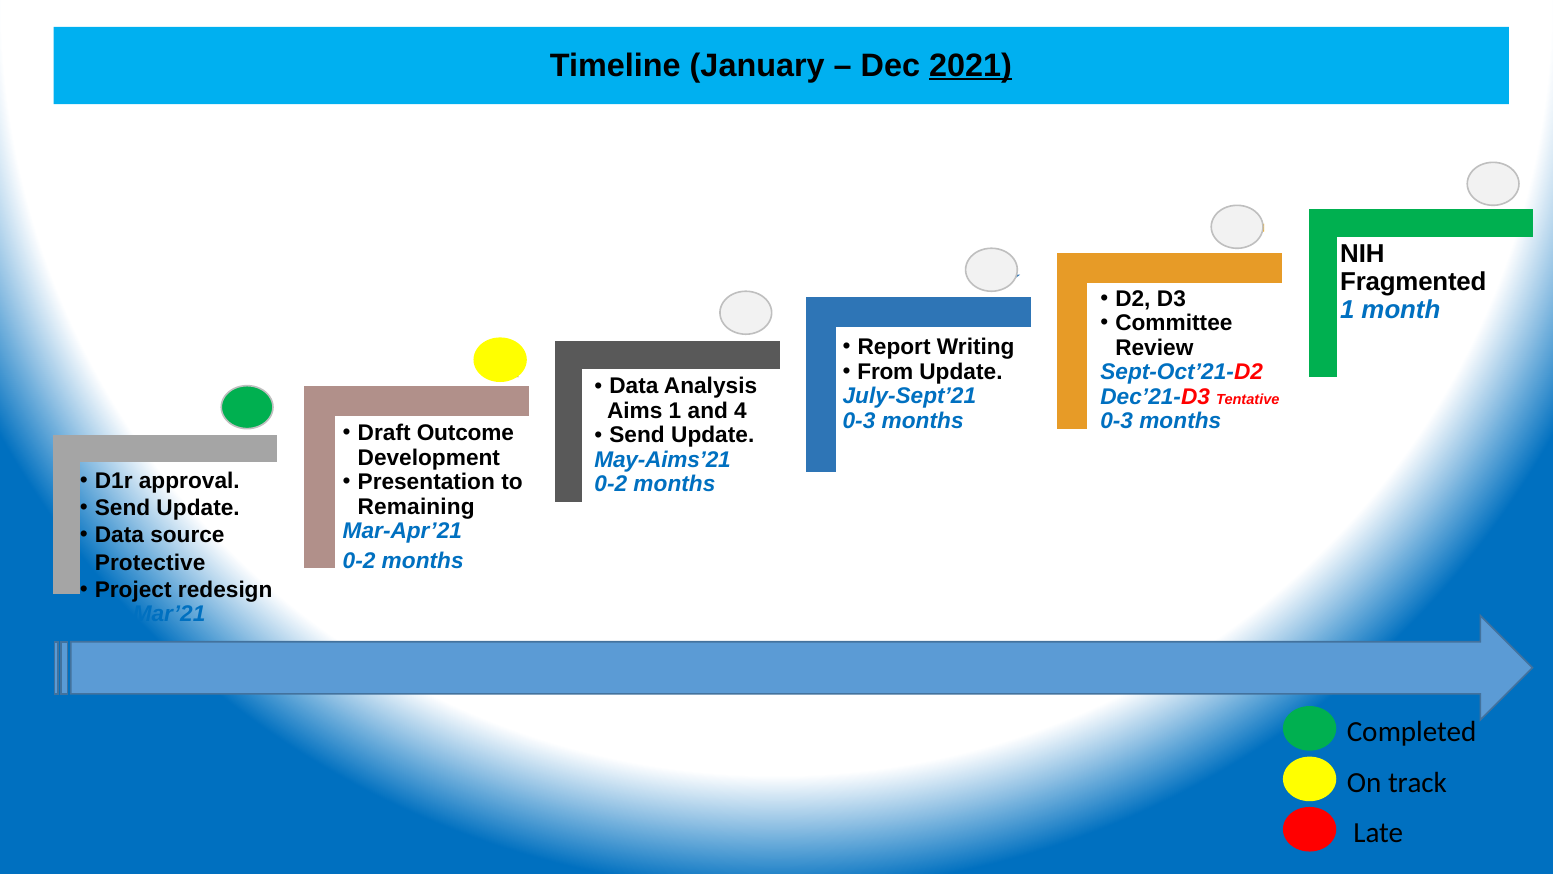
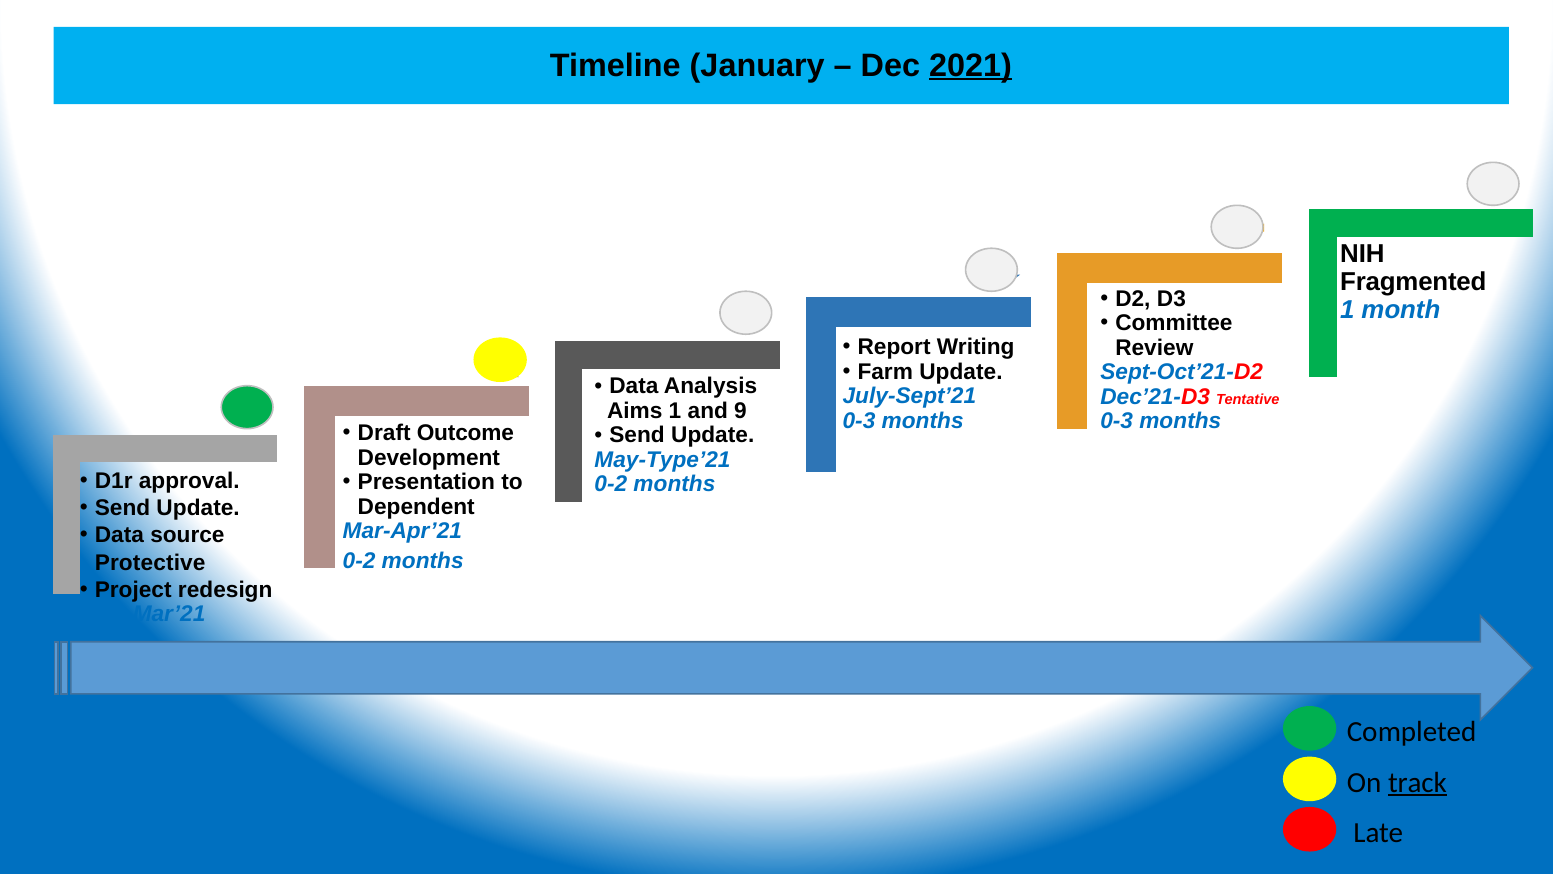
From: From -> Farm
4: 4 -> 9
May-Aims’21: May-Aims’21 -> May-Type’21
Remaining: Remaining -> Dependent
track underline: none -> present
